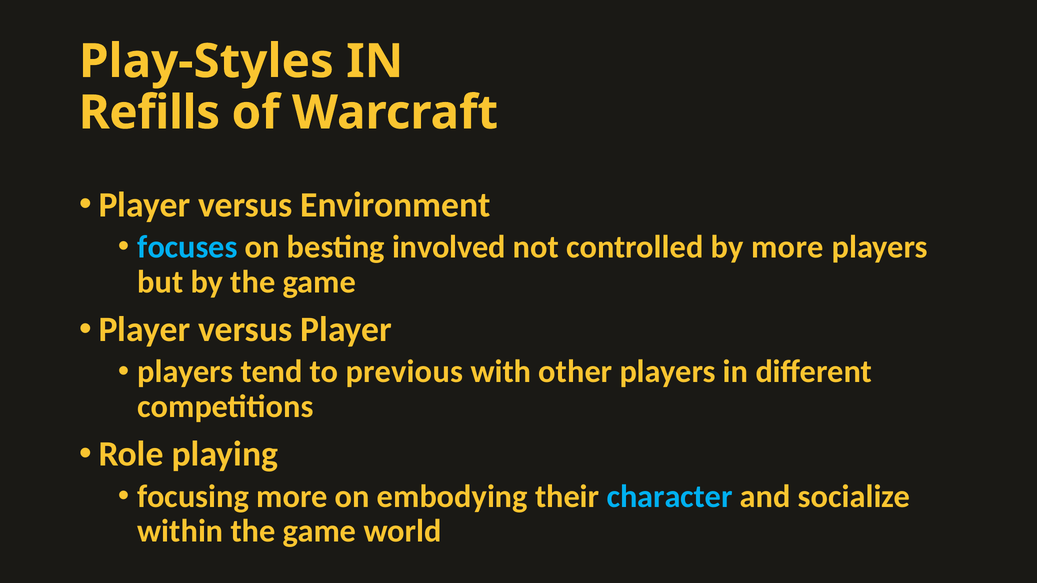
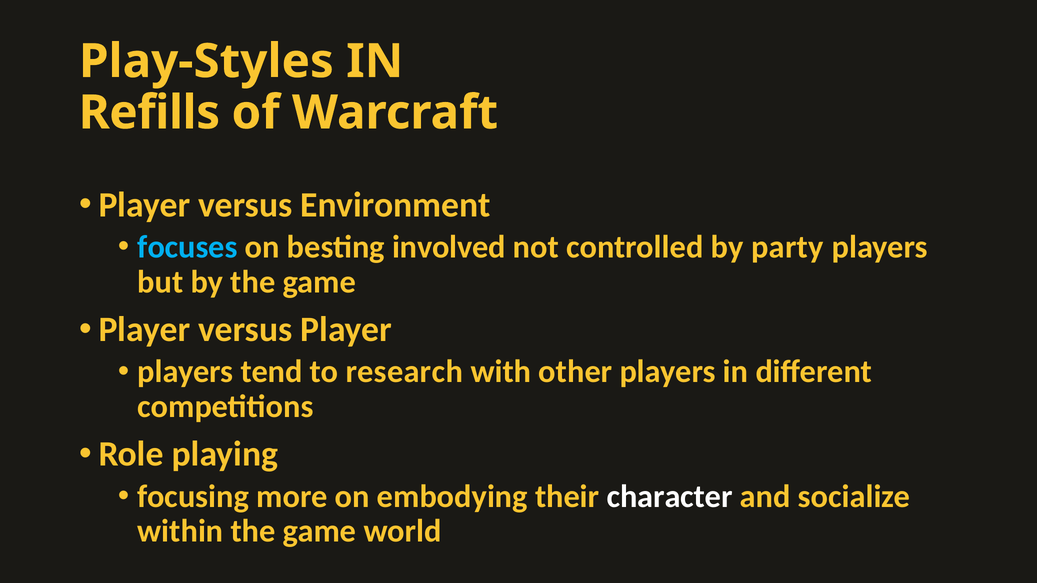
by more: more -> party
previous: previous -> research
character colour: light blue -> white
